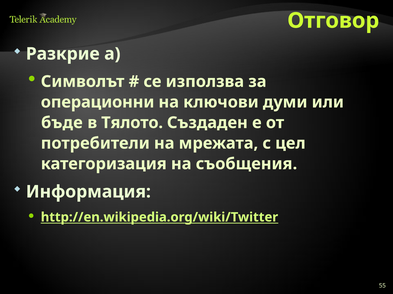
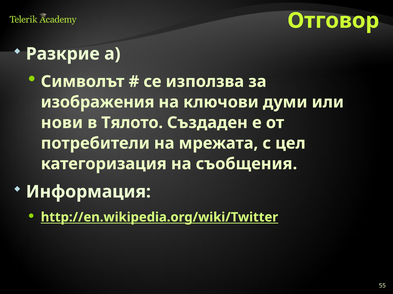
операционни: операционни -> изображения
бъде: бъде -> нови
